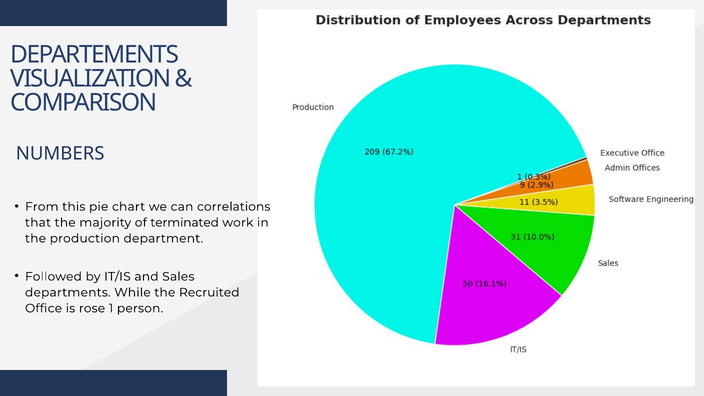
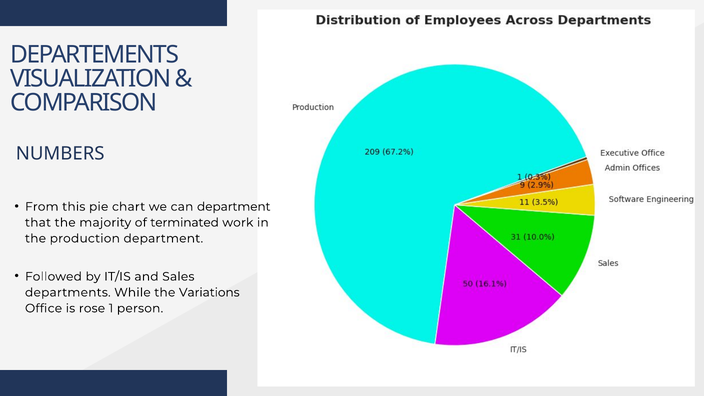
can correlations: correlations -> department
Recruited: Recruited -> Variations
